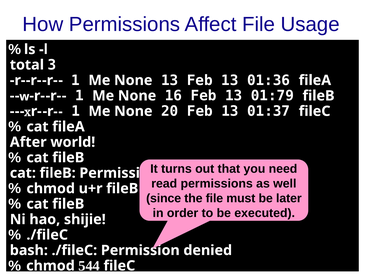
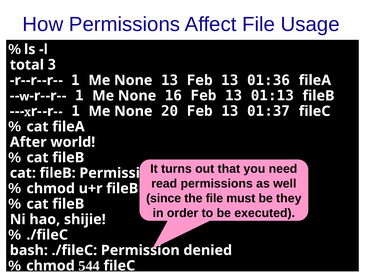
01:79: 01:79 -> 01:13
later: later -> they
